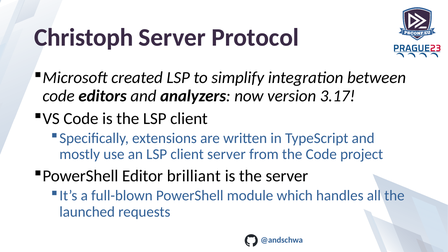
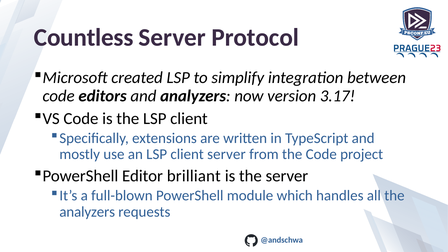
Christoph: Christoph -> Countless
launched at (87, 212): launched -> analyzers
